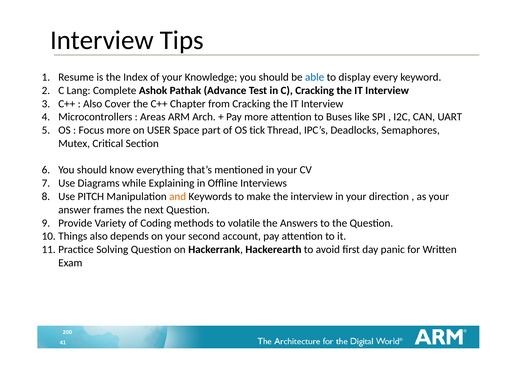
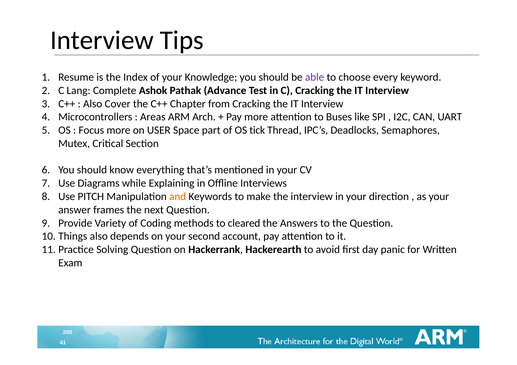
able colour: blue -> purple
display: display -> choose
volatile: volatile -> cleared
